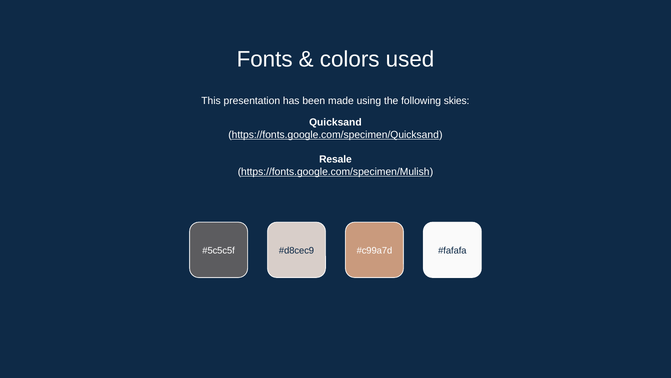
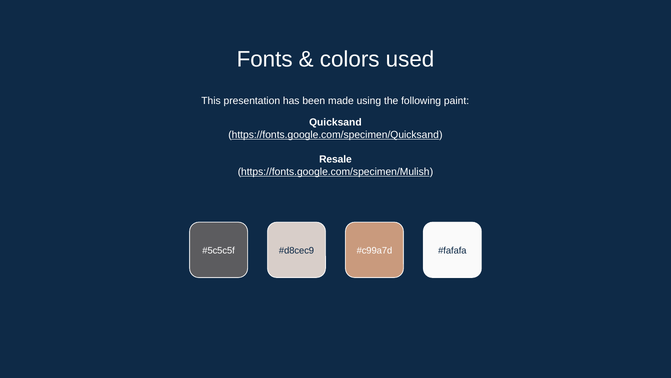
skies: skies -> paint
